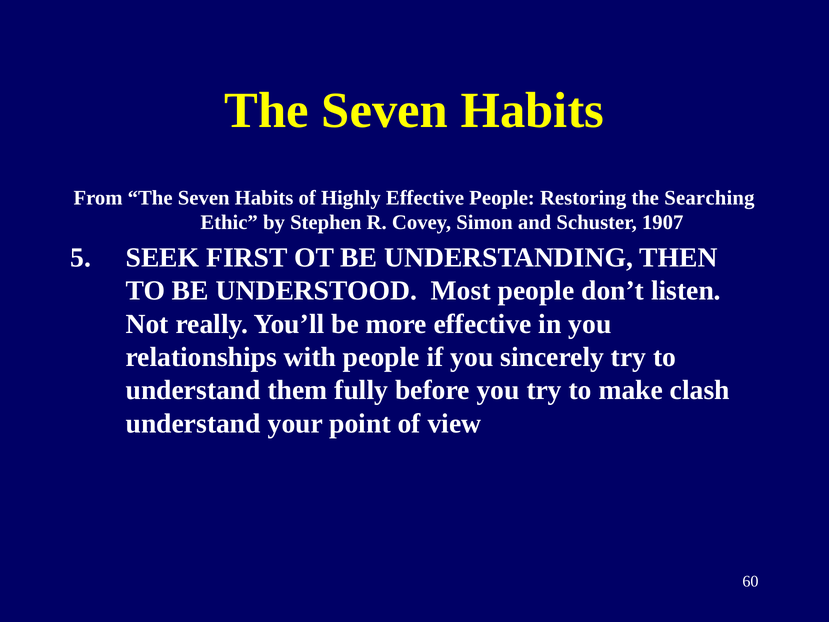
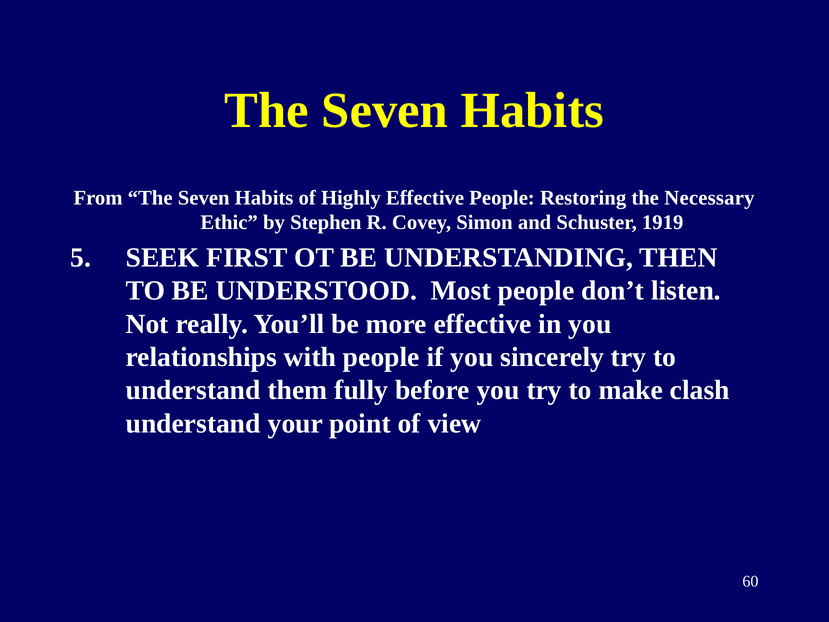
Searching: Searching -> Necessary
1907: 1907 -> 1919
